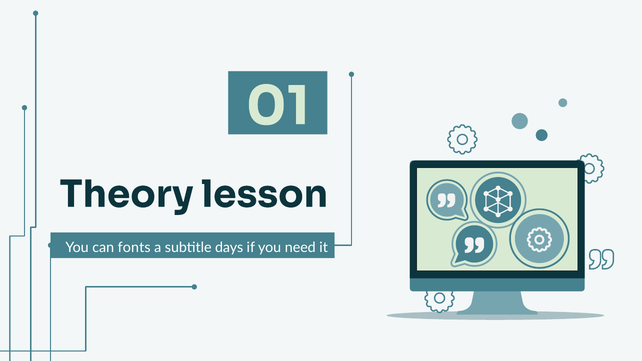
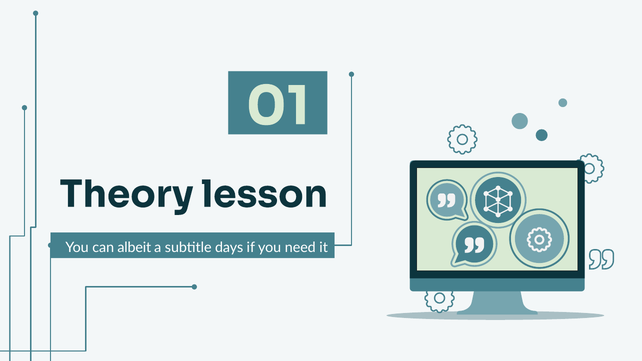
fonts: fonts -> albeit
